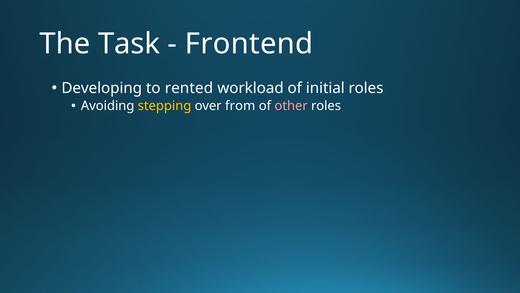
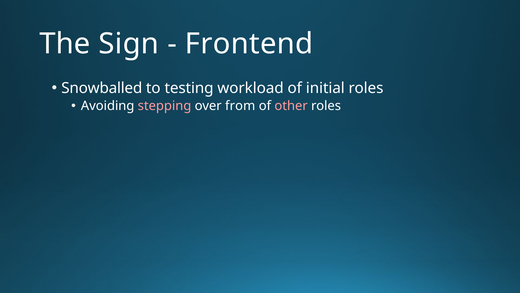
Task: Task -> Sign
Developing: Developing -> Snowballed
rented: rented -> testing
stepping colour: yellow -> pink
